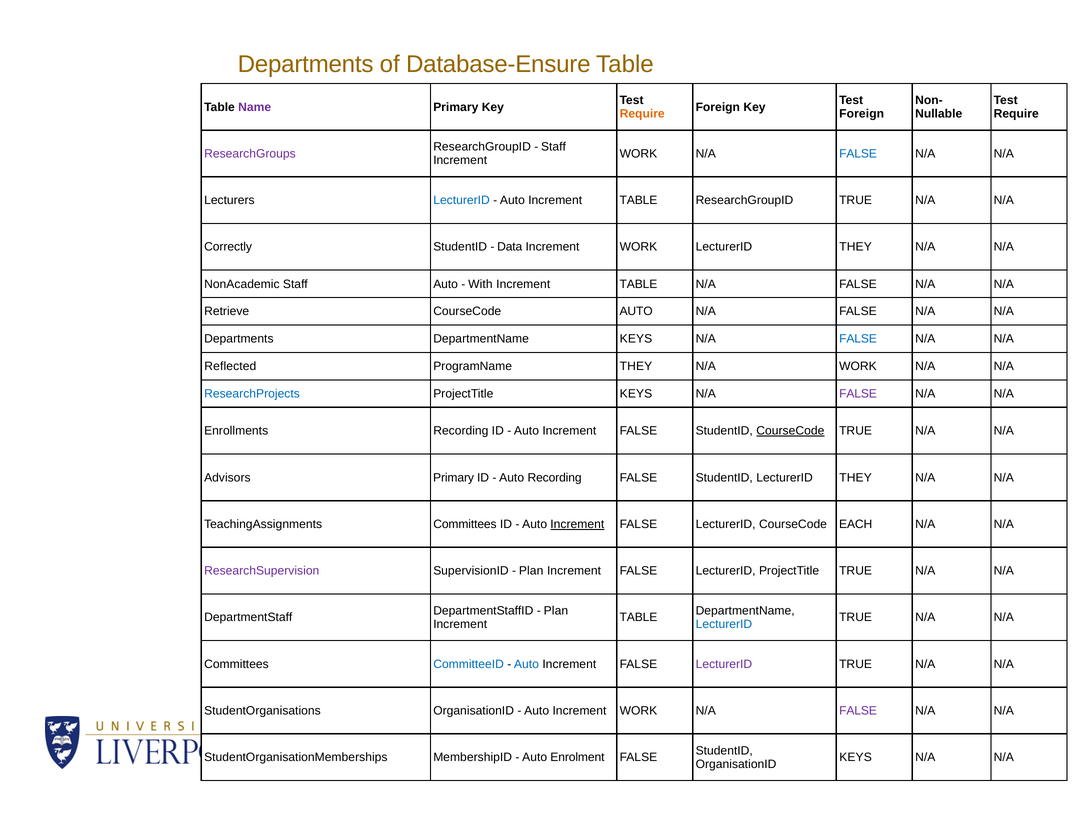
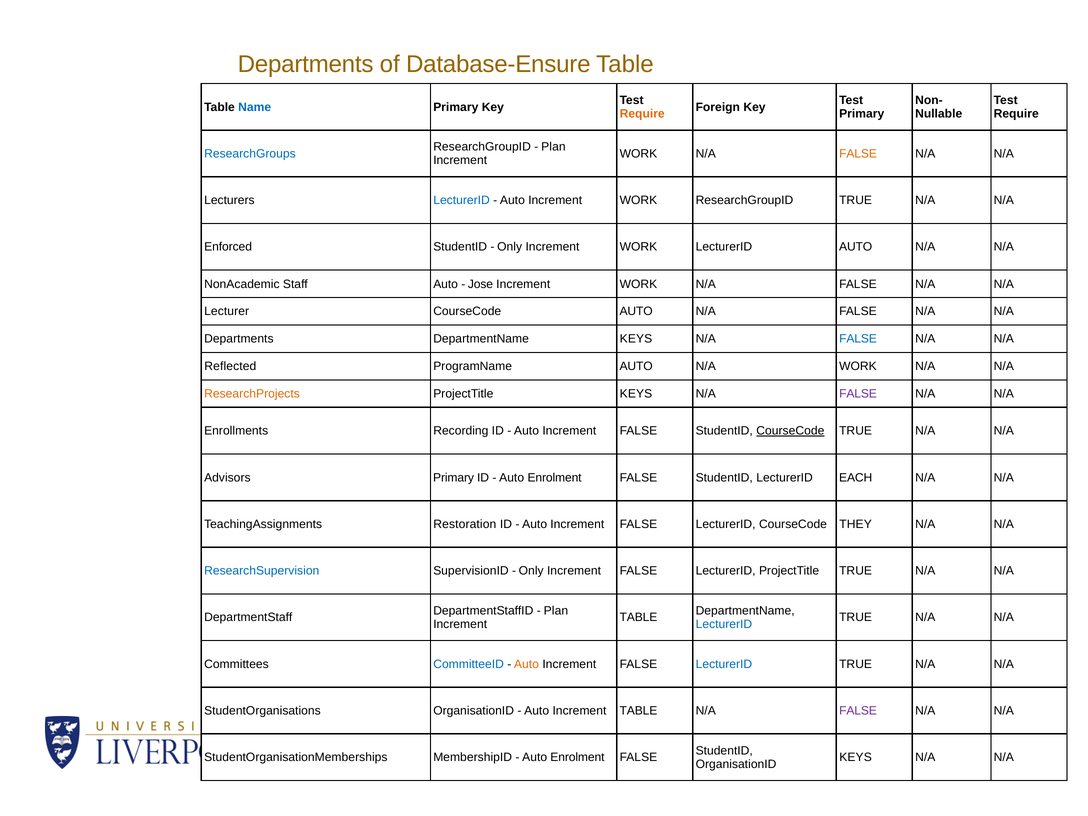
Name colour: purple -> blue
Foreign at (862, 114): Foreign -> Primary
Staff at (553, 147): Staff -> Plan
ResearchGroups colour: purple -> blue
FALSE at (858, 154) colour: blue -> orange
Auto Increment TABLE: TABLE -> WORK
Correctly: Correctly -> Enforced
Data at (510, 247): Data -> Only
THEY at (856, 247): THEY -> AUTO
With: With -> Jose
TABLE at (638, 284): TABLE -> WORK
Retrieve: Retrieve -> Lecturer
ProgramName THEY: THEY -> AUTO
ResearchProjects colour: blue -> orange
Recording at (555, 478): Recording -> Enrolment
StudentID LecturerID THEY: THEY -> EACH
TeachingAssignments Committees: Committees -> Restoration
Increment at (577, 524) underline: present -> none
EACH: EACH -> THEY
ResearchSupervision colour: purple -> blue
Plan at (531, 571): Plan -> Only
Auto at (526, 664) colour: blue -> orange
LecturerID at (724, 664) colour: purple -> blue
Auto Increment WORK: WORK -> TABLE
